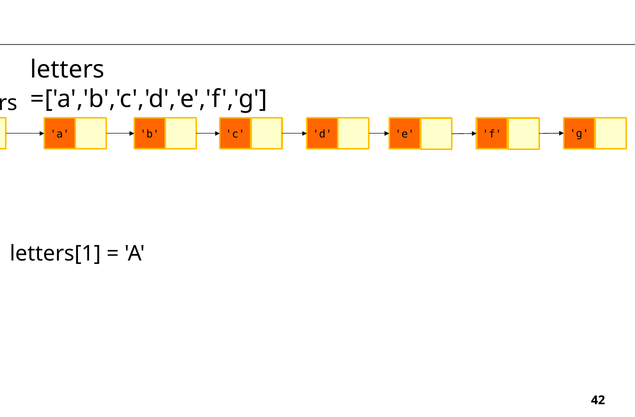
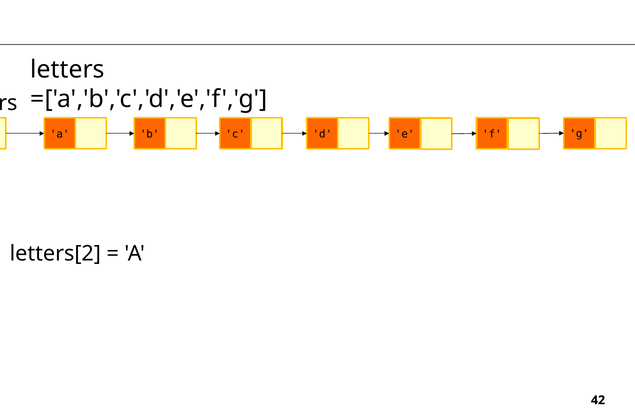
letters[1: letters[1 -> letters[2
